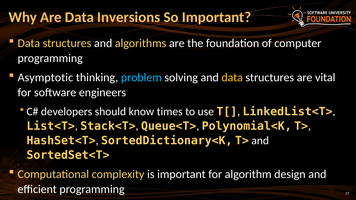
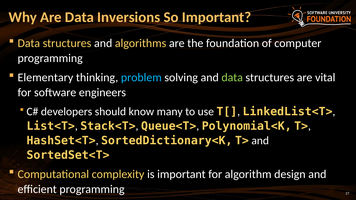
Asymptotic: Asymptotic -> Elementary
data at (232, 78) colour: yellow -> light green
times: times -> many
